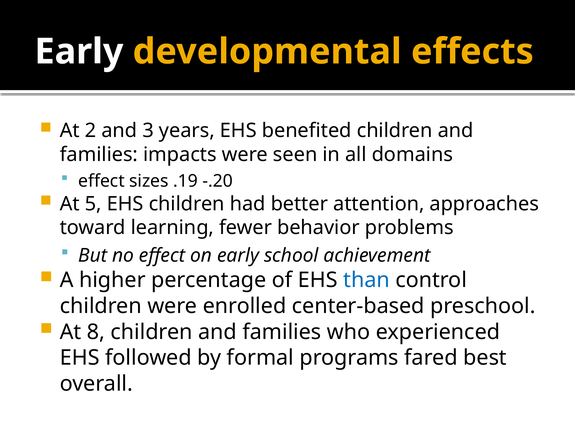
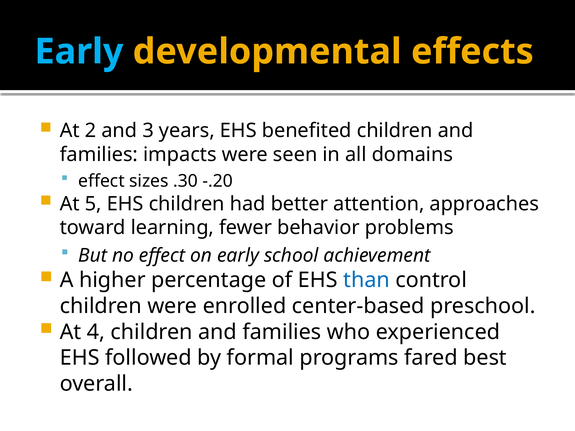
Early at (79, 52) colour: white -> light blue
.19: .19 -> .30
8: 8 -> 4
